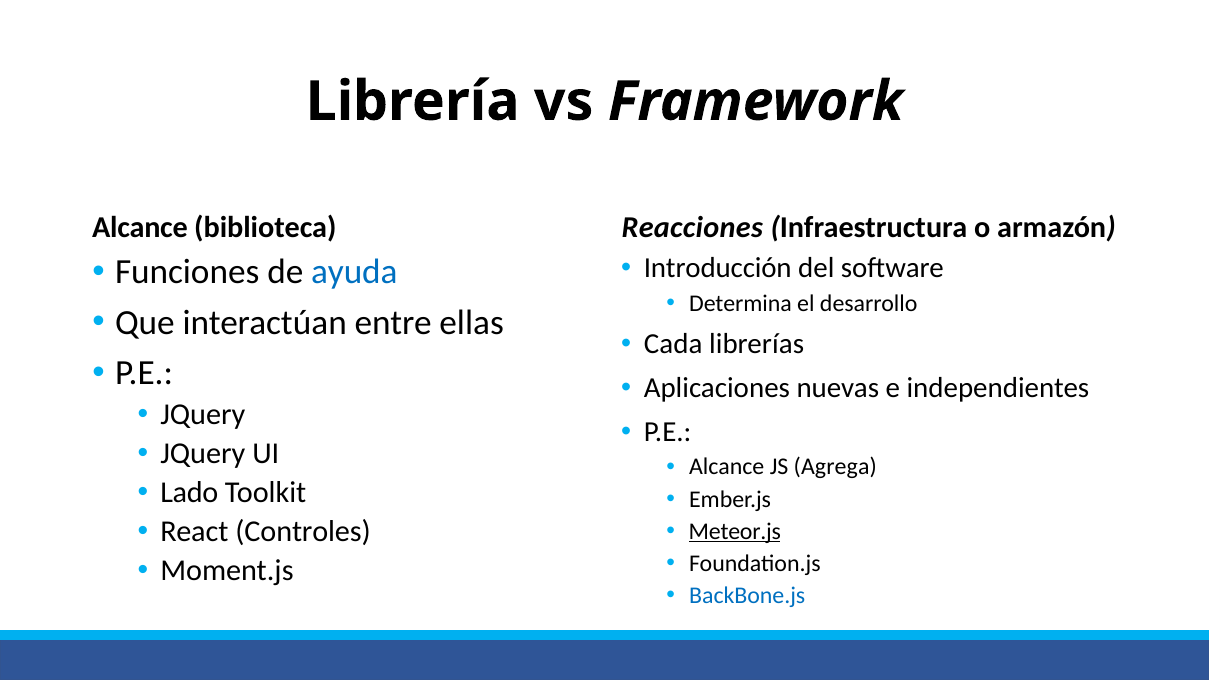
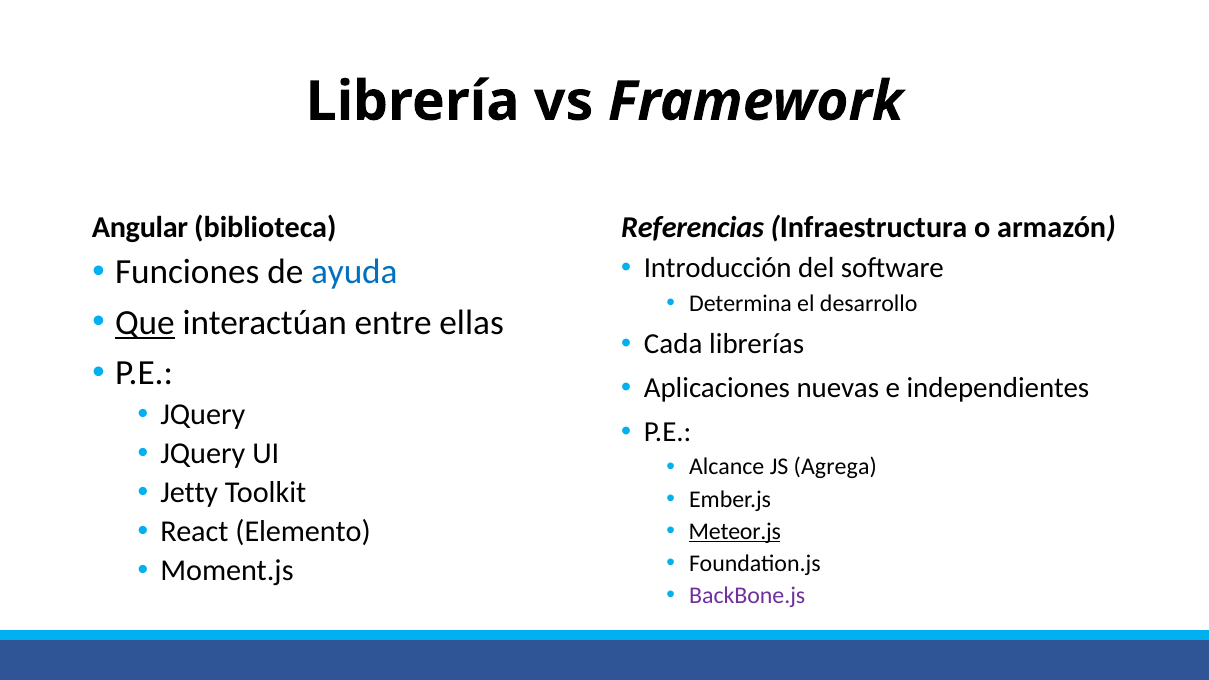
Alcance at (140, 227): Alcance -> Angular
Reacciones: Reacciones -> Referencias
Que underline: none -> present
Lado: Lado -> Jetty
Controles: Controles -> Elemento
BackBone.js colour: blue -> purple
